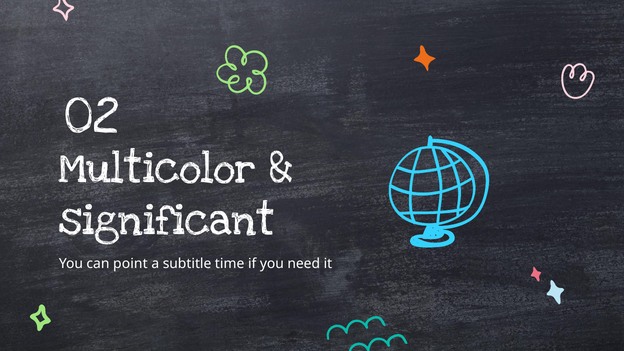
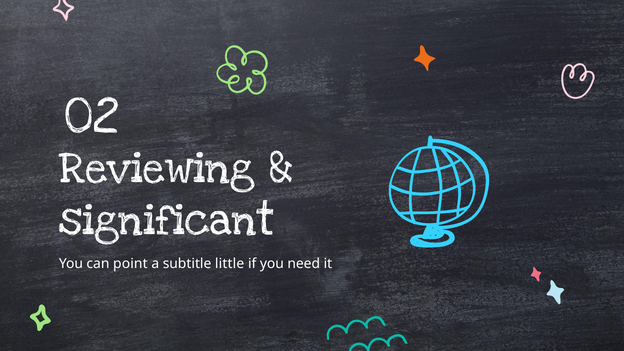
Multicolor: Multicolor -> Reviewing
time: time -> little
